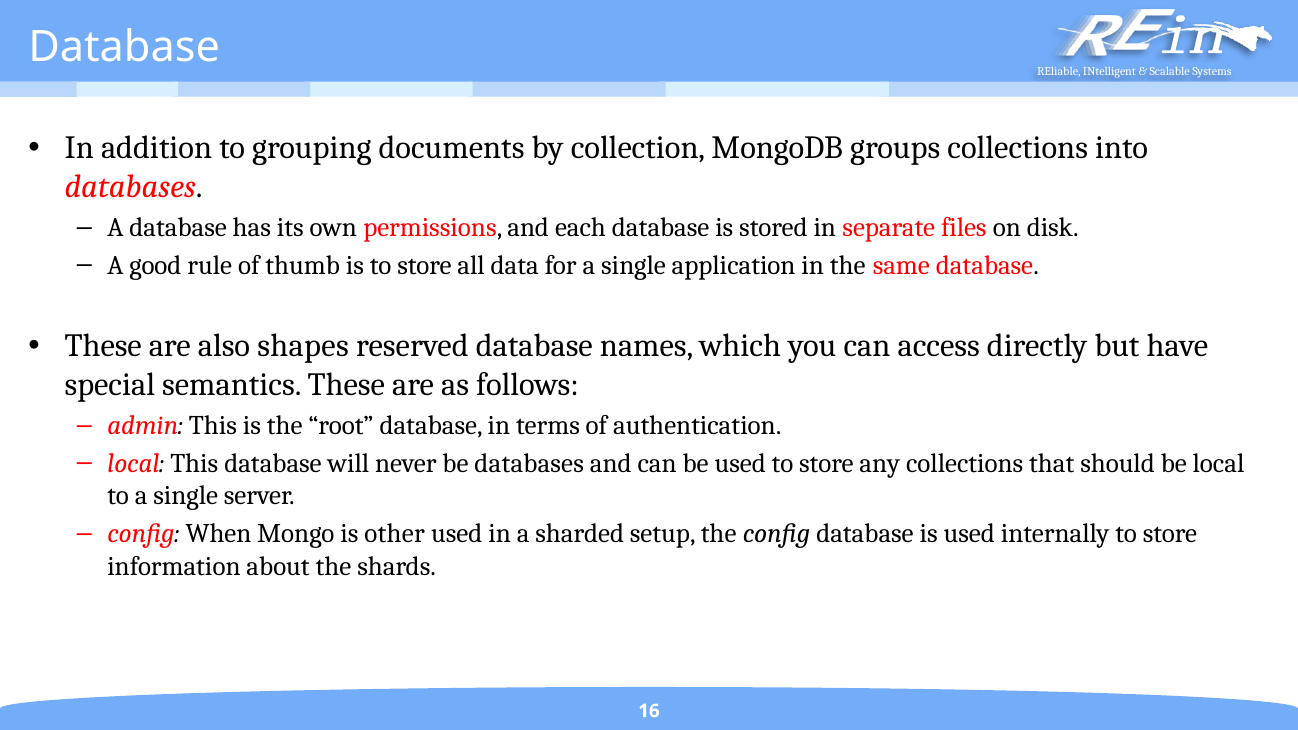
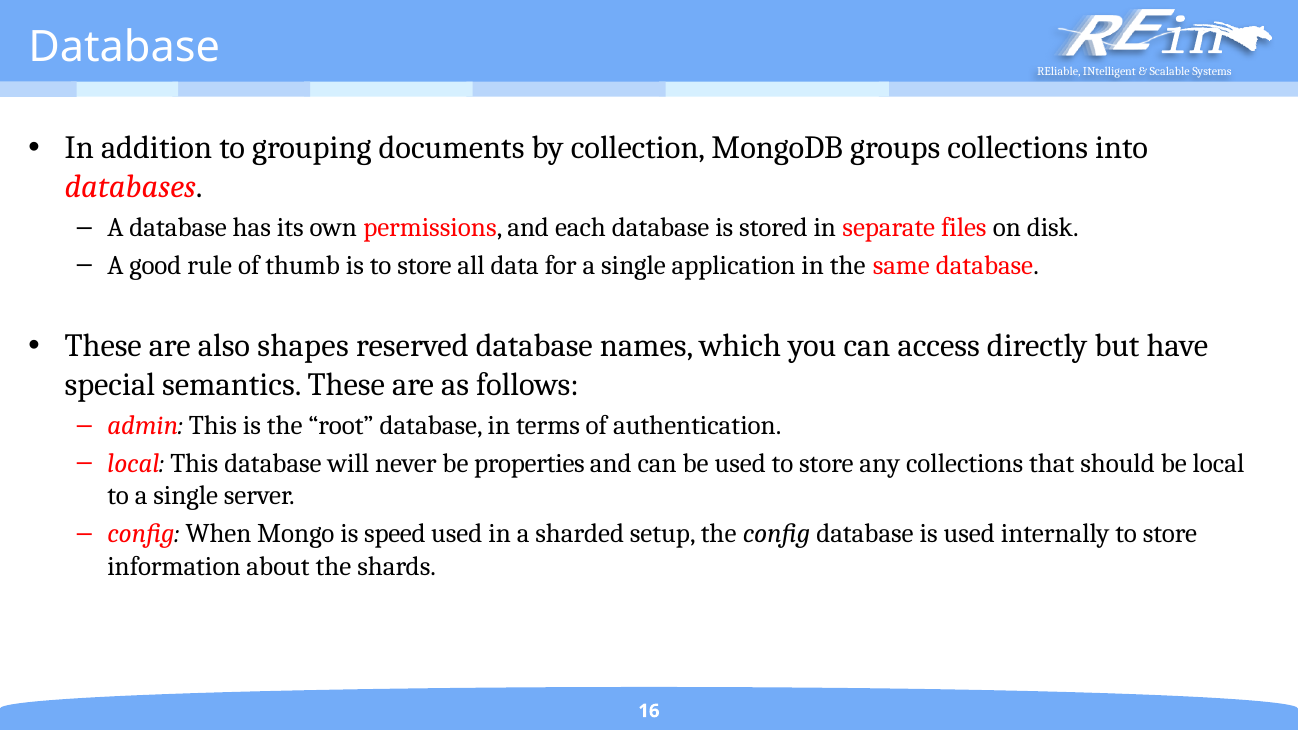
be databases: databases -> properties
other: other -> speed
